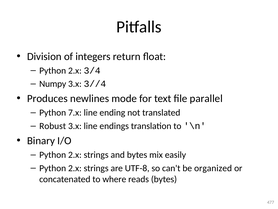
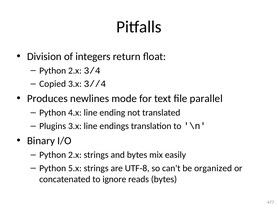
Numpy: Numpy -> Copied
7.x: 7.x -> 4.x
Robust: Robust -> Plugins
2.x at (75, 168): 2.x -> 5.x
where: where -> ignore
